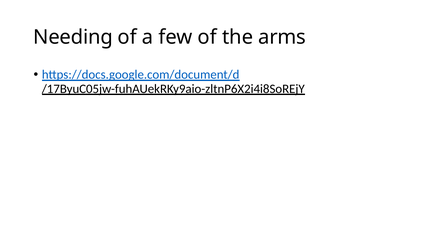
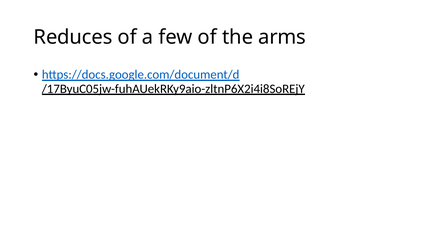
Needing: Needing -> Reduces
